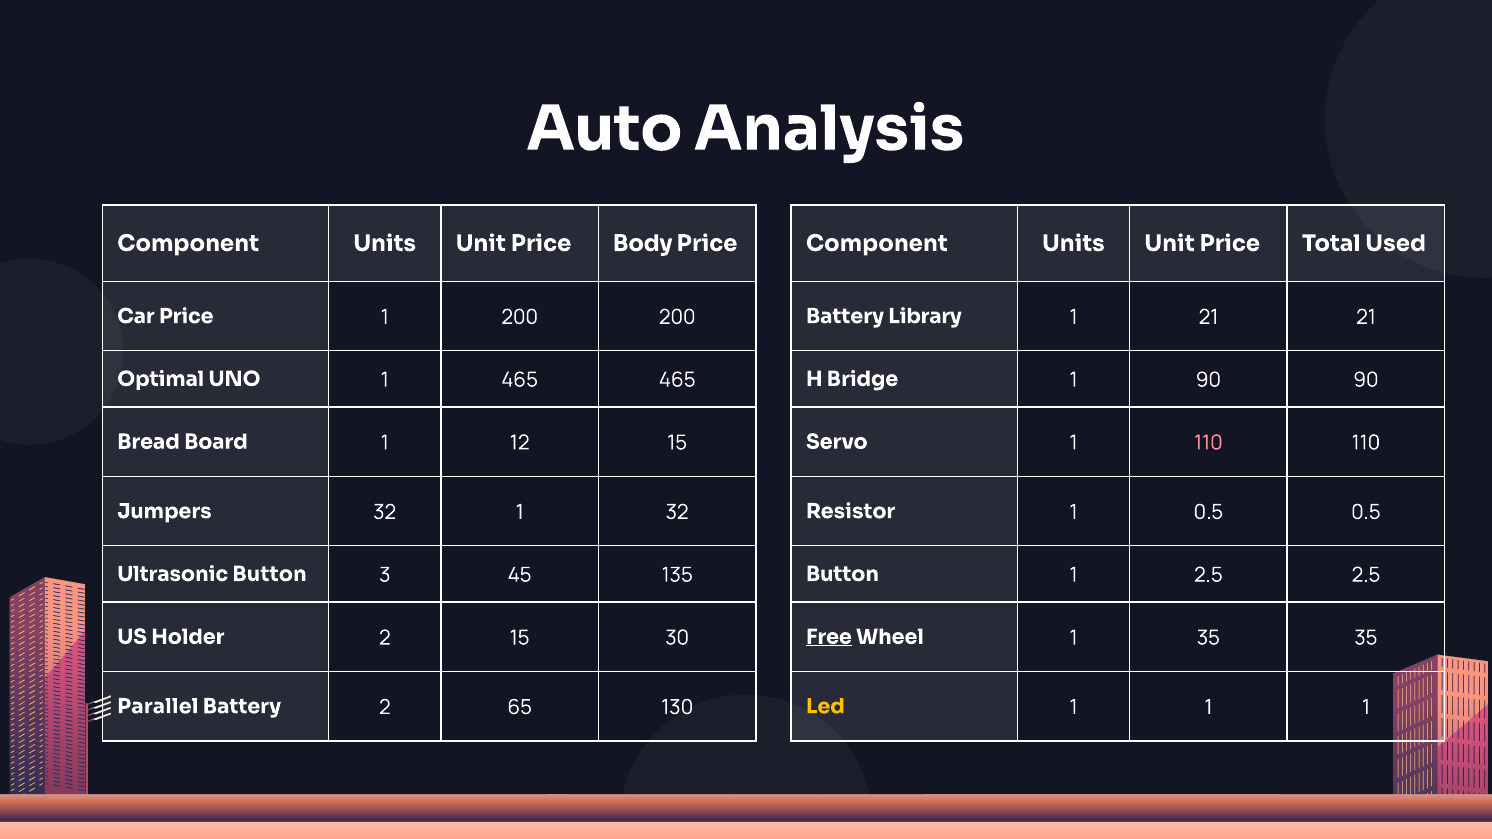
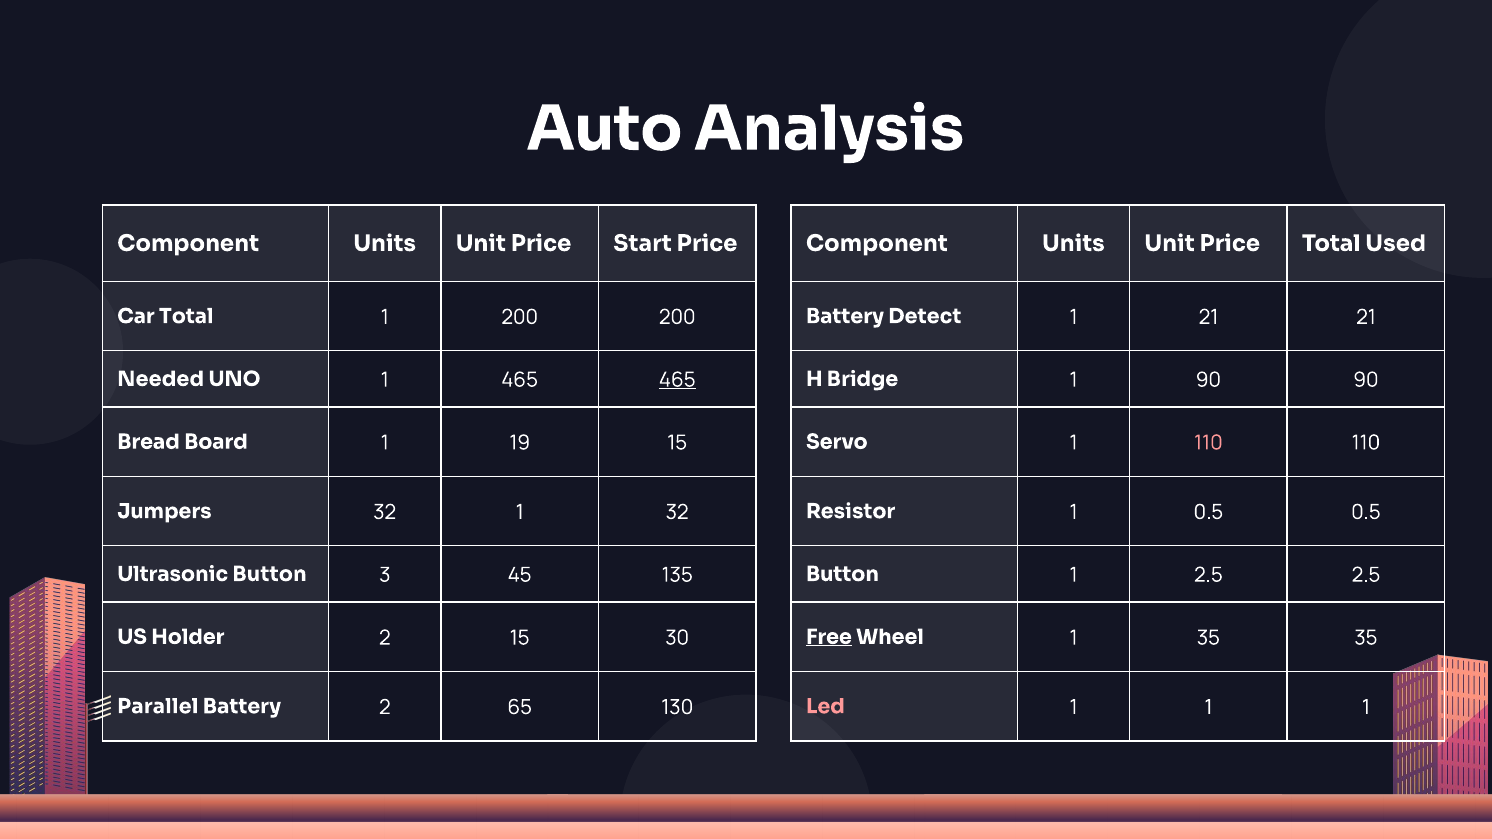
Body: Body -> Start
Car Price: Price -> Total
Library: Library -> Detect
Optimal: Optimal -> Needed
465 at (677, 380) underline: none -> present
12: 12 -> 19
Led colour: yellow -> pink
